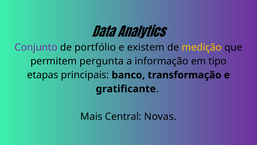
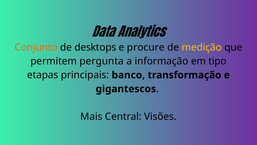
Conjunto colour: purple -> orange
portfólio: portfólio -> desktops
existem: existem -> procure
gratificante: gratificante -> gigantescos
Novas: Novas -> Visões
